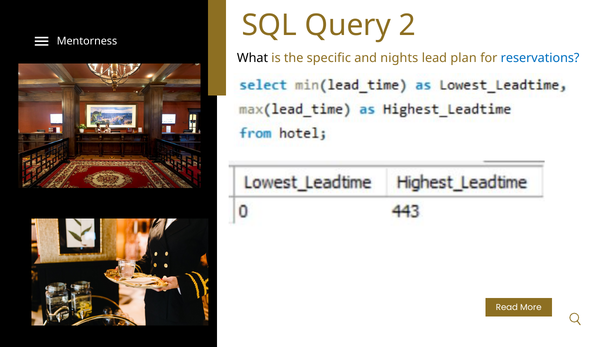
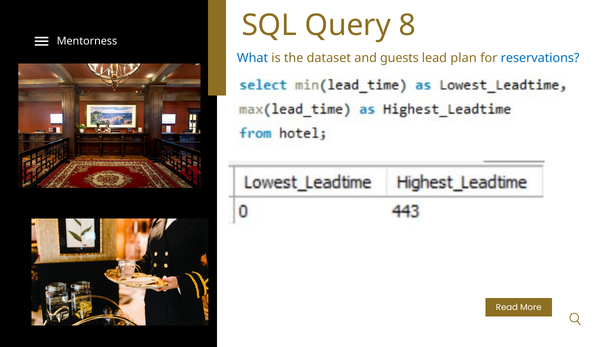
2: 2 -> 8
What colour: black -> blue
specific: specific -> dataset
nights: nights -> guests
